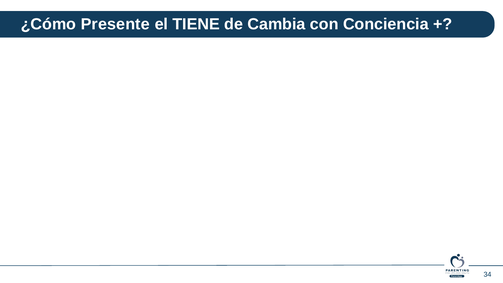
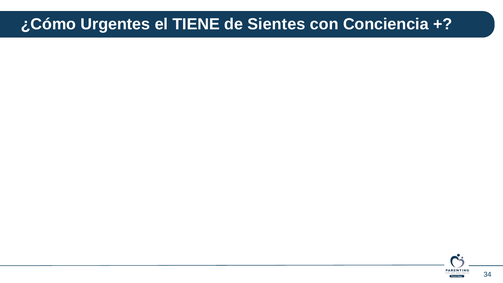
Presente: Presente -> Urgentes
Cambia: Cambia -> Sientes
